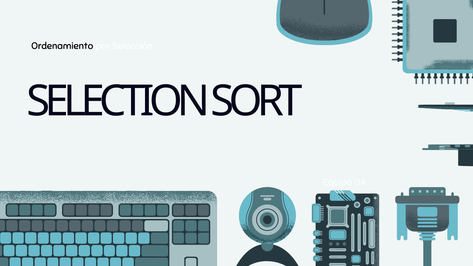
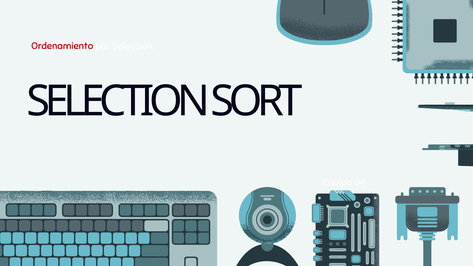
Ordenamiento colour: black -> red
